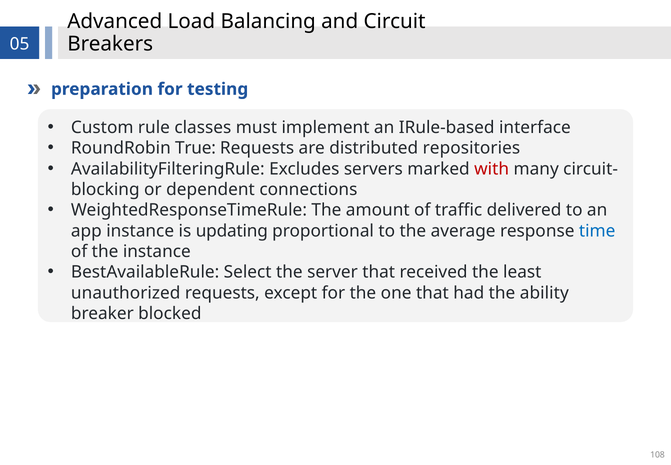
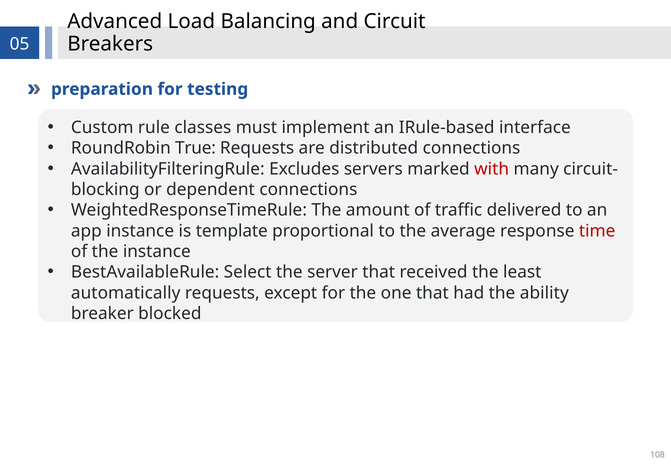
distributed repositories: repositories -> connections
updating: updating -> template
time colour: blue -> red
unauthorized: unauthorized -> automatically
